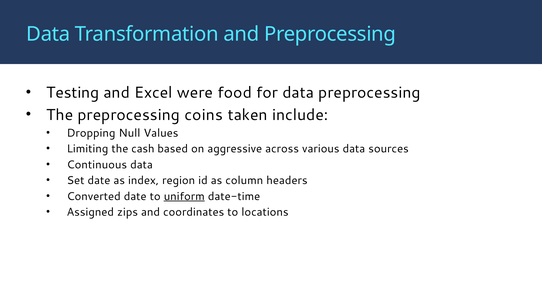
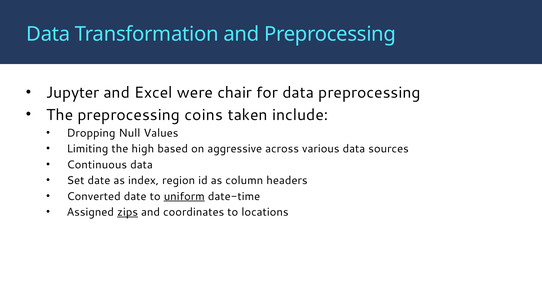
Testing: Testing -> Jupyter
food: food -> chair
cash: cash -> high
zips underline: none -> present
